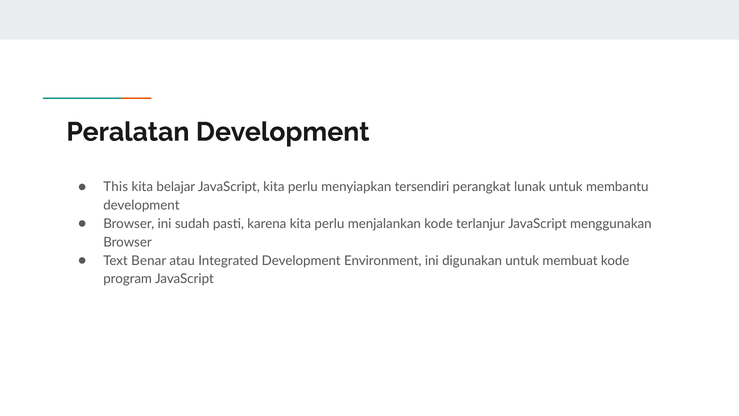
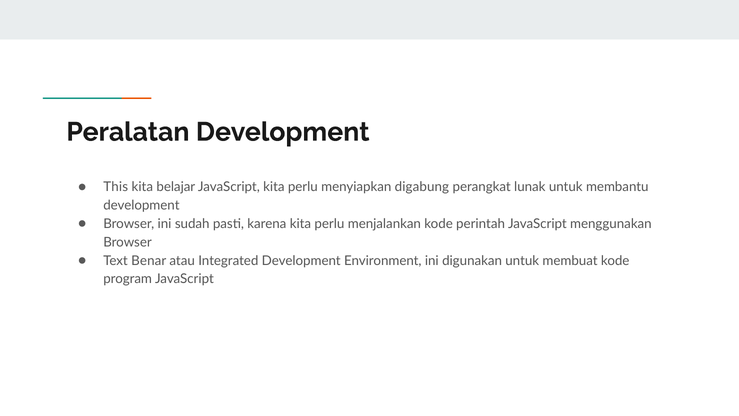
tersendiri: tersendiri -> digabung
terlanjur: terlanjur -> perintah
